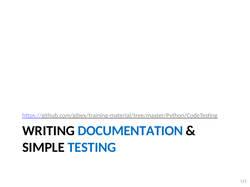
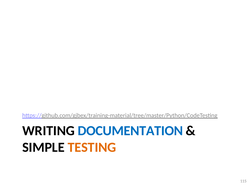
TESTING colour: blue -> orange
